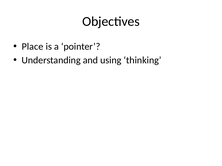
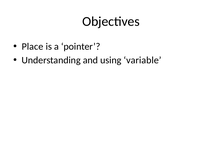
thinking: thinking -> variable
